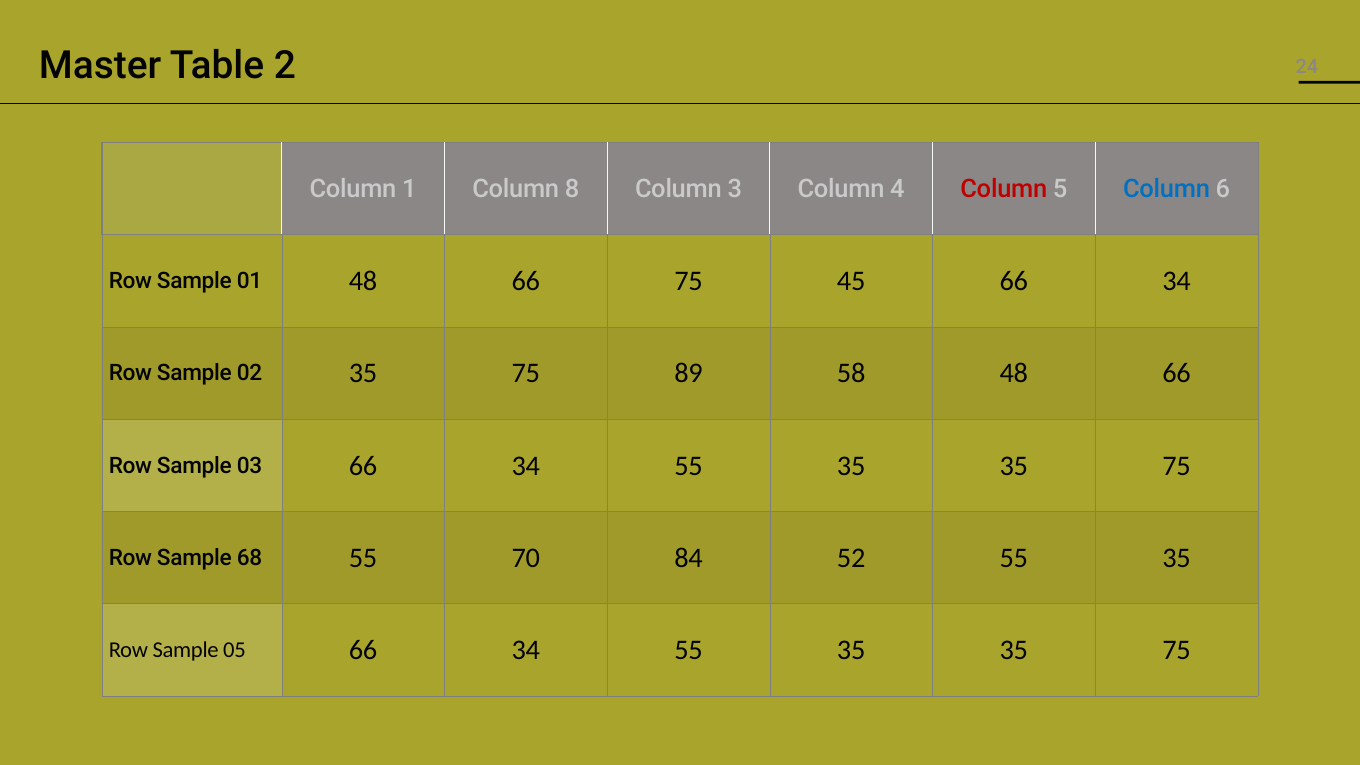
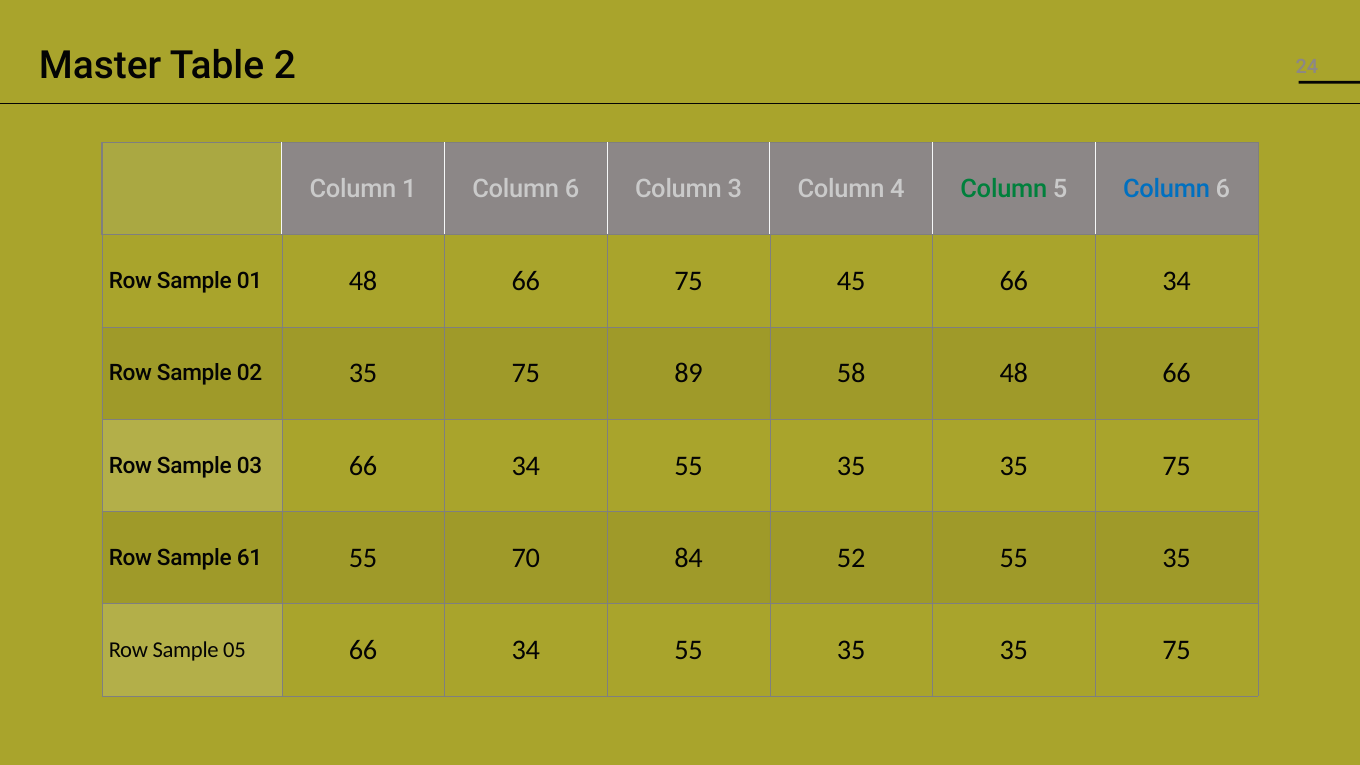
1 Column 8: 8 -> 6
Column at (1004, 189) colour: red -> green
68: 68 -> 61
